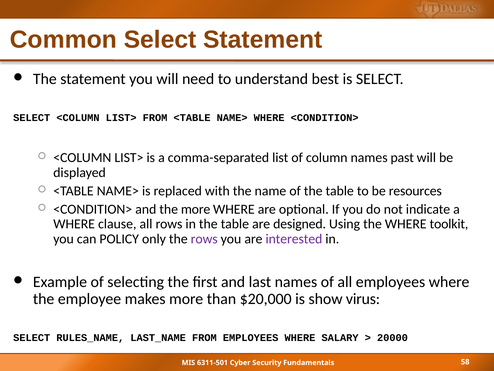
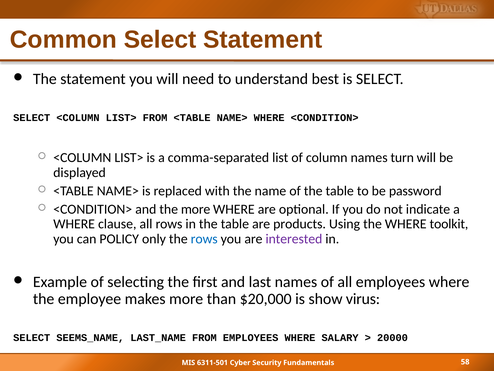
past: past -> turn
resources: resources -> password
designed: designed -> products
rows at (204, 239) colour: purple -> blue
RULES_NAME: RULES_NAME -> SEEMS_NAME
